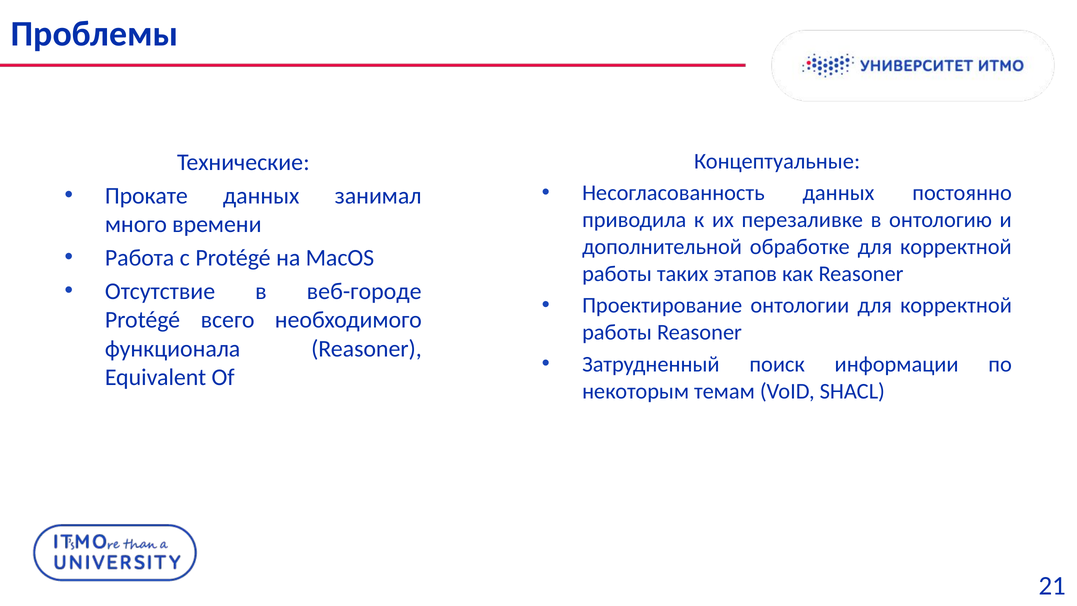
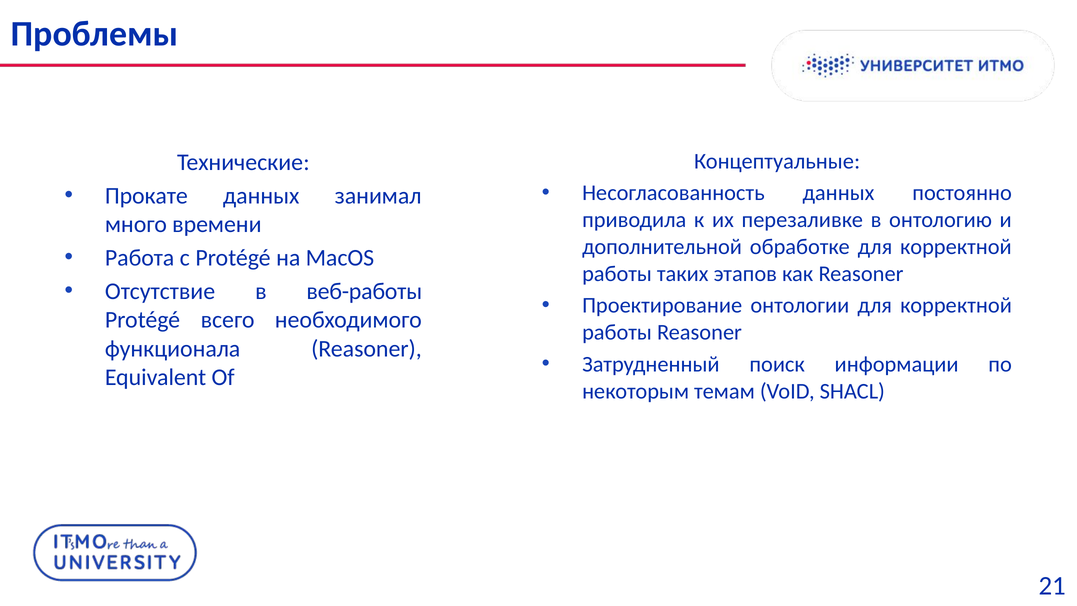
веб-городе: веб-городе -> веб-работы
